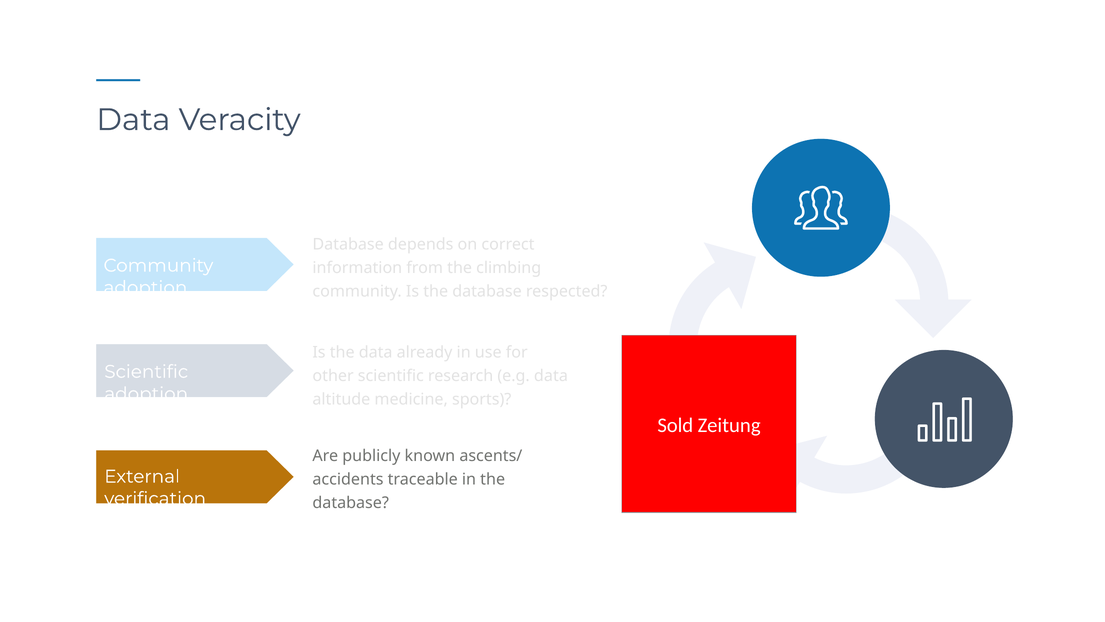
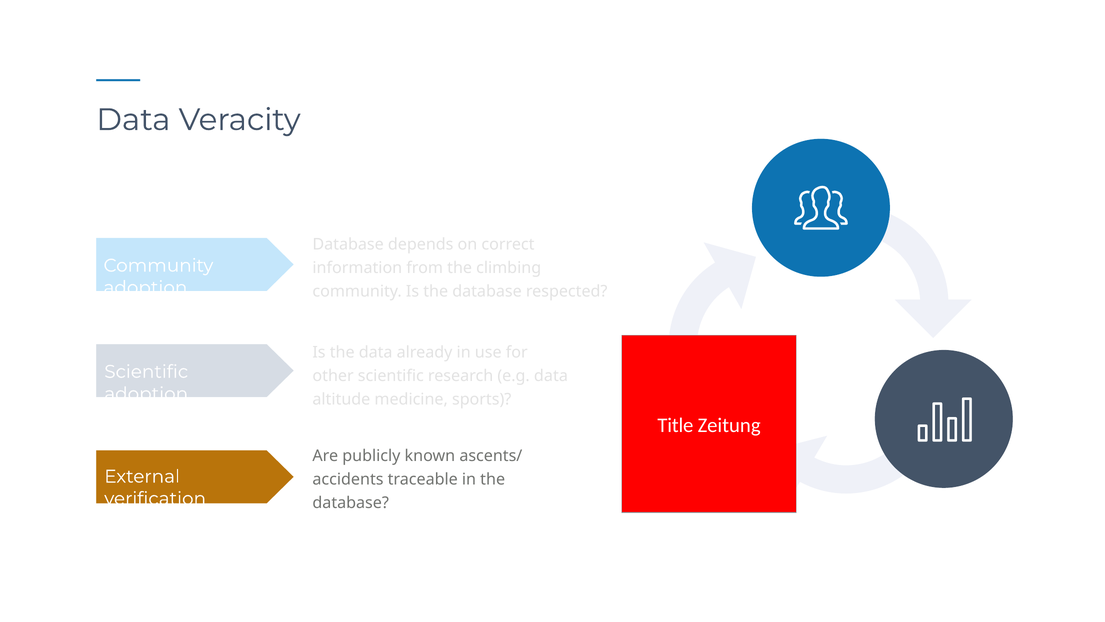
Sold: Sold -> Title
